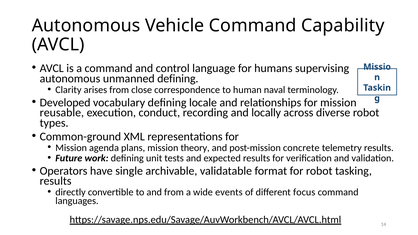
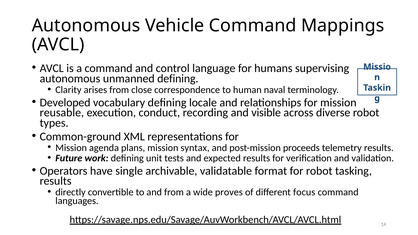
Capability: Capability -> Mappings
locally: locally -> visible
theory: theory -> syntax
concrete: concrete -> proceeds
events: events -> proves
